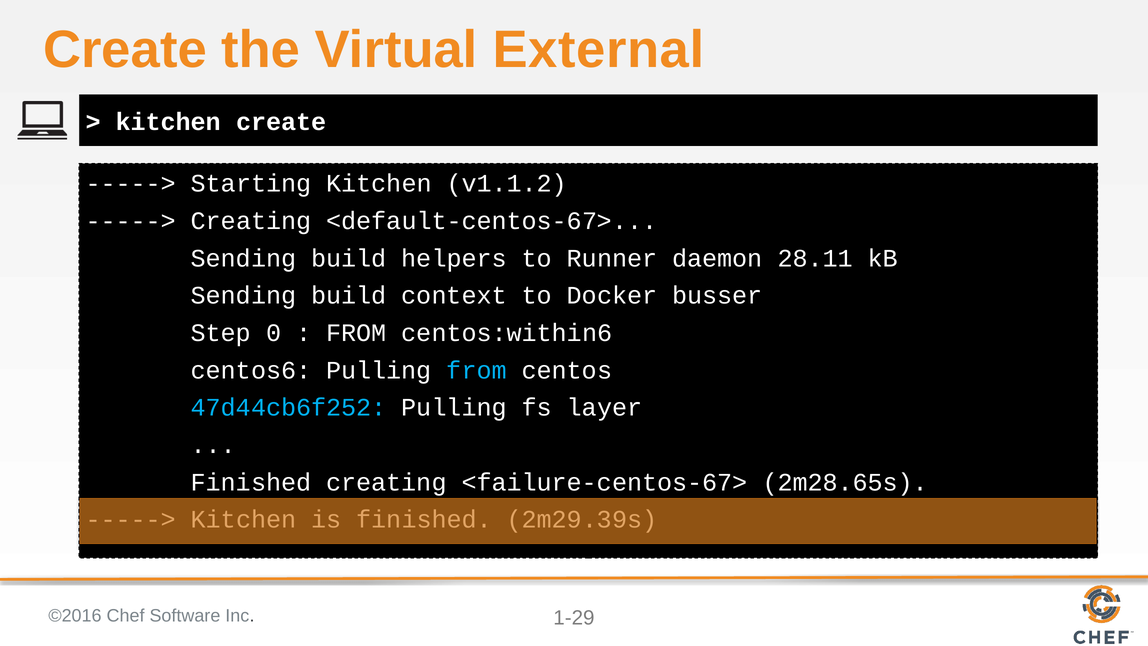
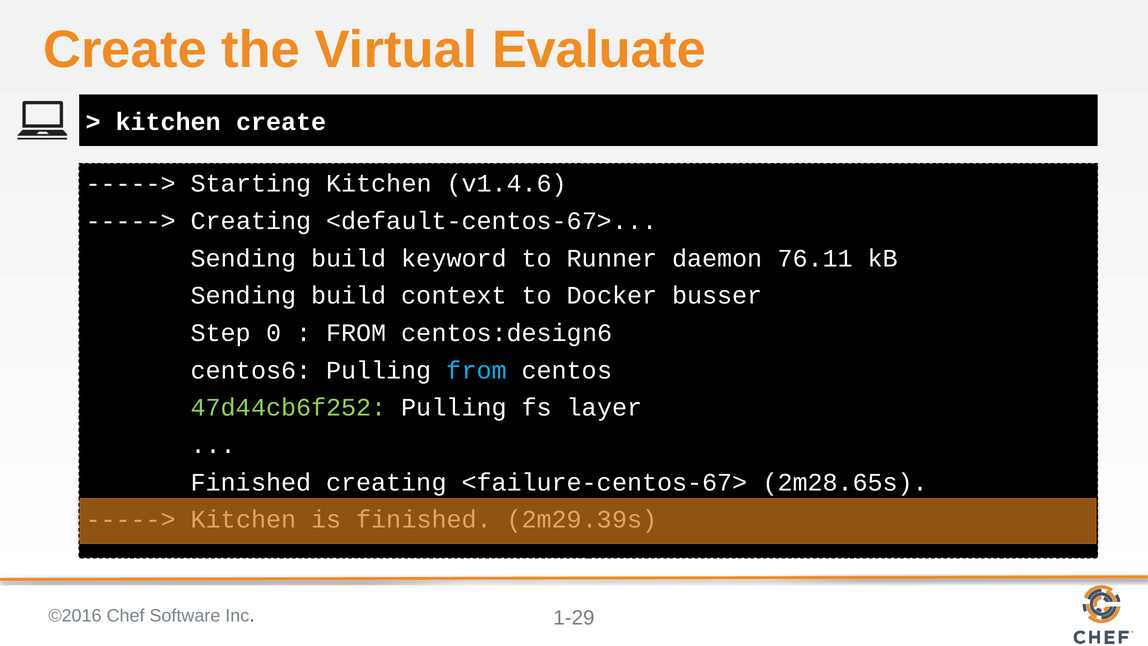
External: External -> Evaluate
v1.1.2: v1.1.2 -> v1.4.6
helpers: helpers -> keyword
28.11: 28.11 -> 76.11
centos:within6: centos:within6 -> centos:design6
47d44cb6f252 colour: light blue -> light green
